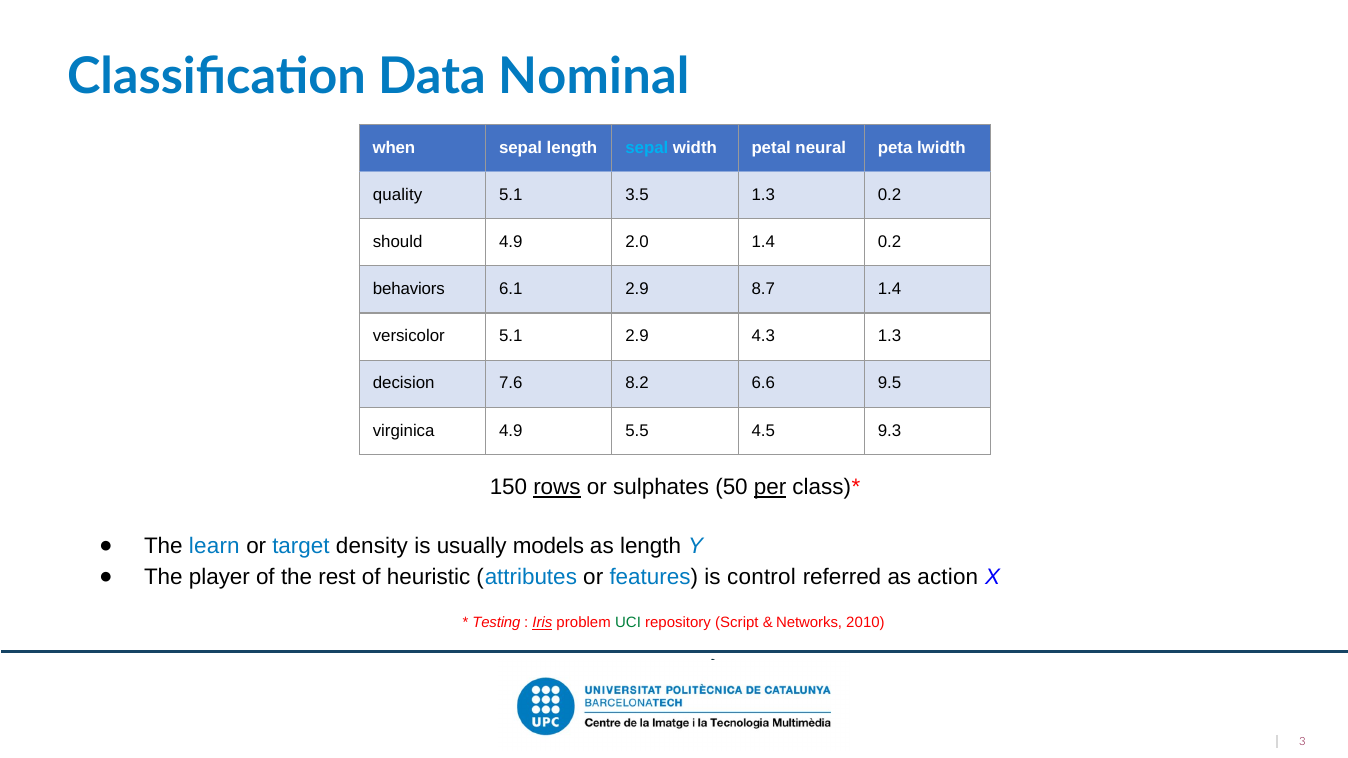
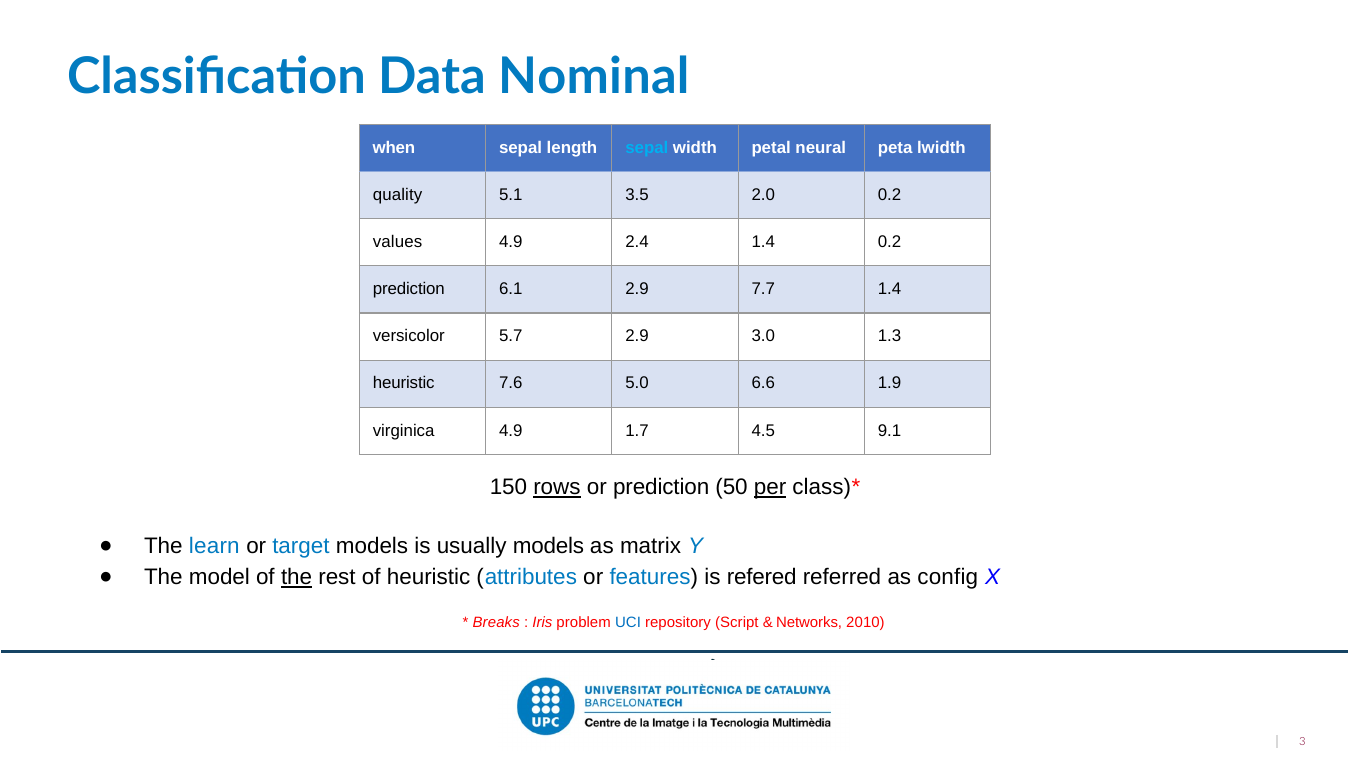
3.5 1.3: 1.3 -> 2.0
should: should -> values
2.0: 2.0 -> 2.4
behaviors at (409, 289): behaviors -> prediction
8.7: 8.7 -> 7.7
versicolor 5.1: 5.1 -> 5.7
4.3: 4.3 -> 3.0
decision at (404, 383): decision -> heuristic
8.2: 8.2 -> 5.0
9.5: 9.5 -> 1.9
5.5: 5.5 -> 1.7
9.3: 9.3 -> 9.1
or sulphates: sulphates -> prediction
target density: density -> models
as length: length -> matrix
player: player -> model
the at (297, 577) underline: none -> present
control: control -> refered
action: action -> config
Testing: Testing -> Breaks
Iris underline: present -> none
UCI colour: green -> blue
